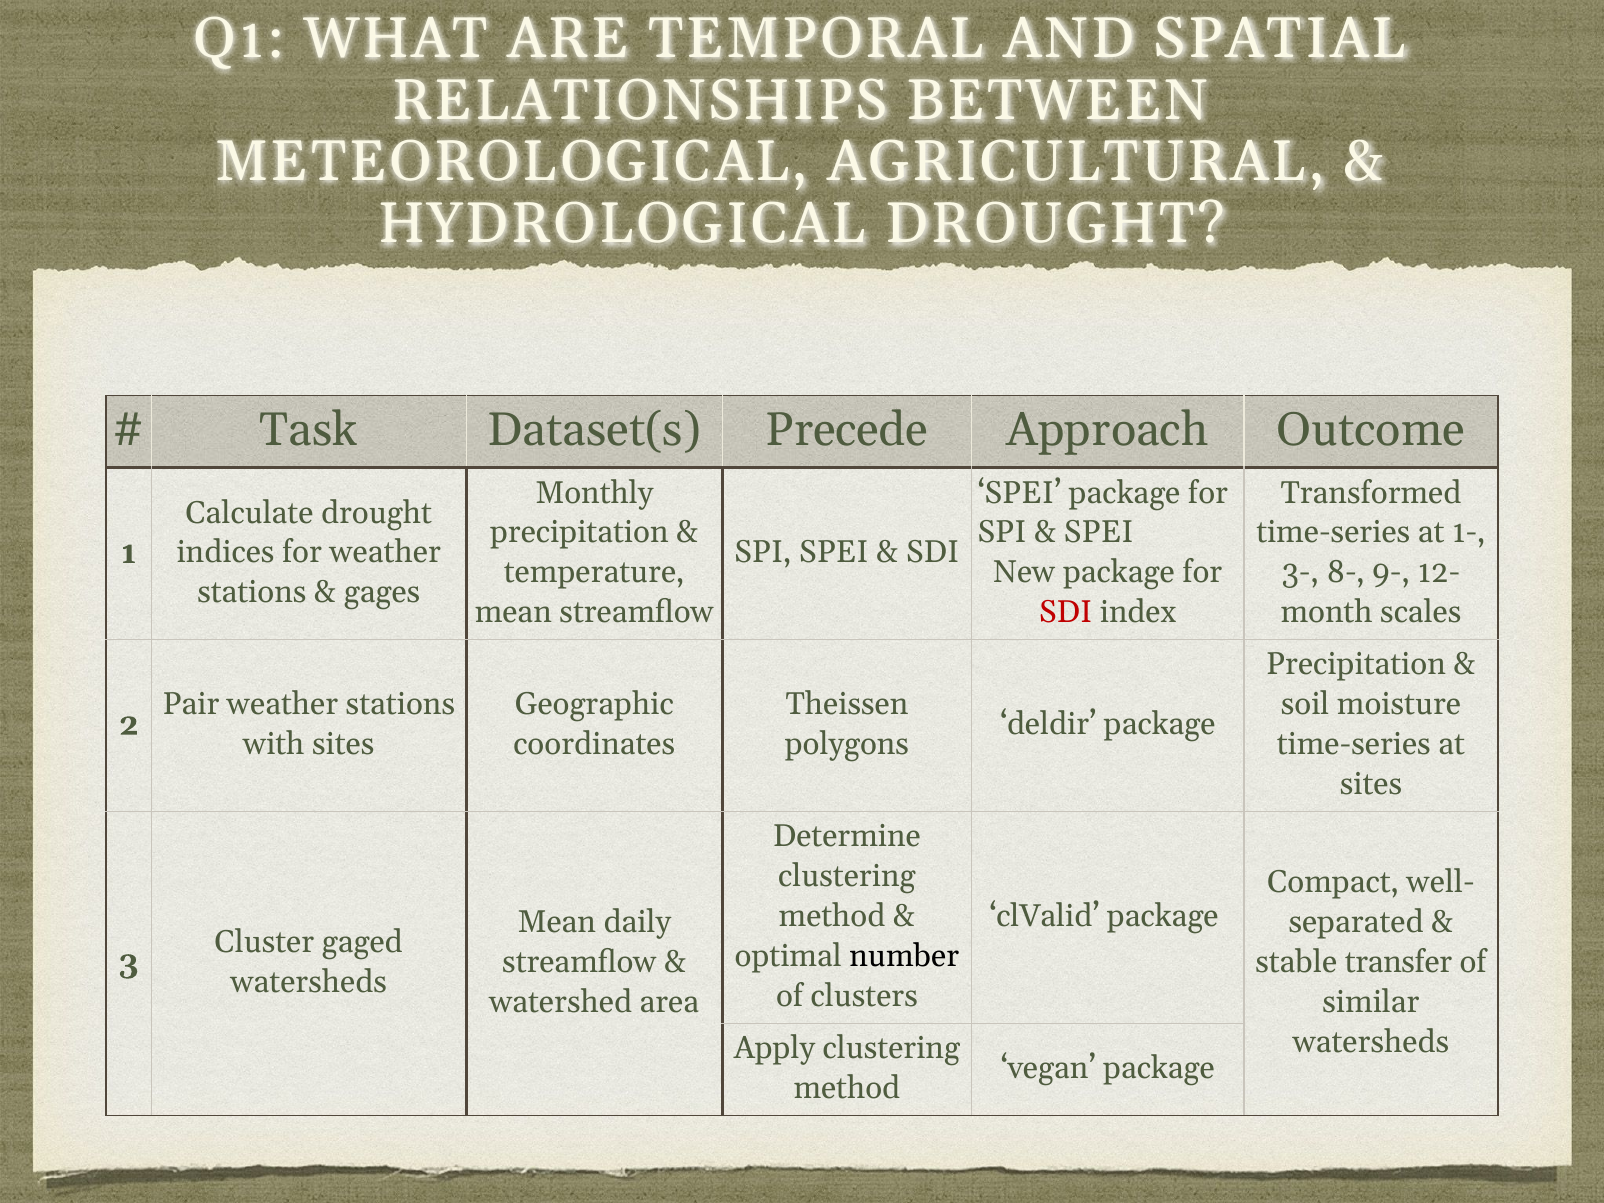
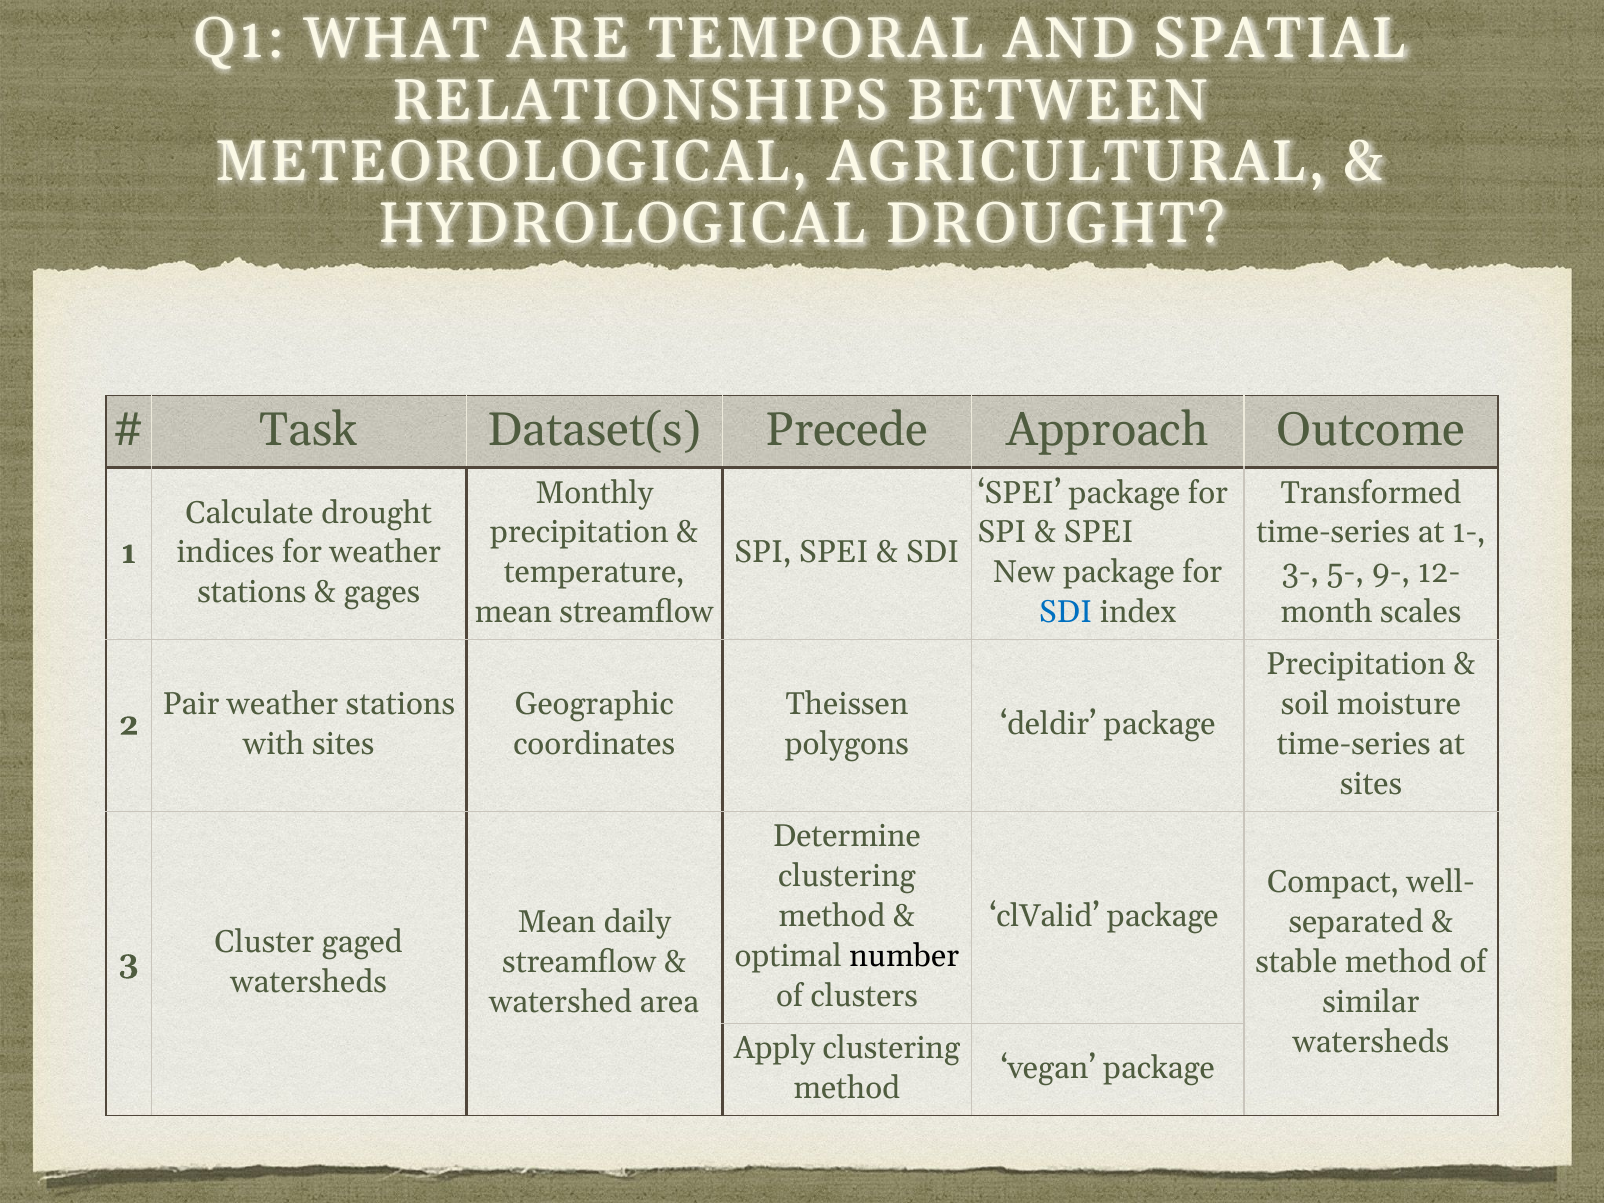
8-: 8- -> 5-
SDI at (1066, 612) colour: red -> blue
stable transfer: transfer -> method
